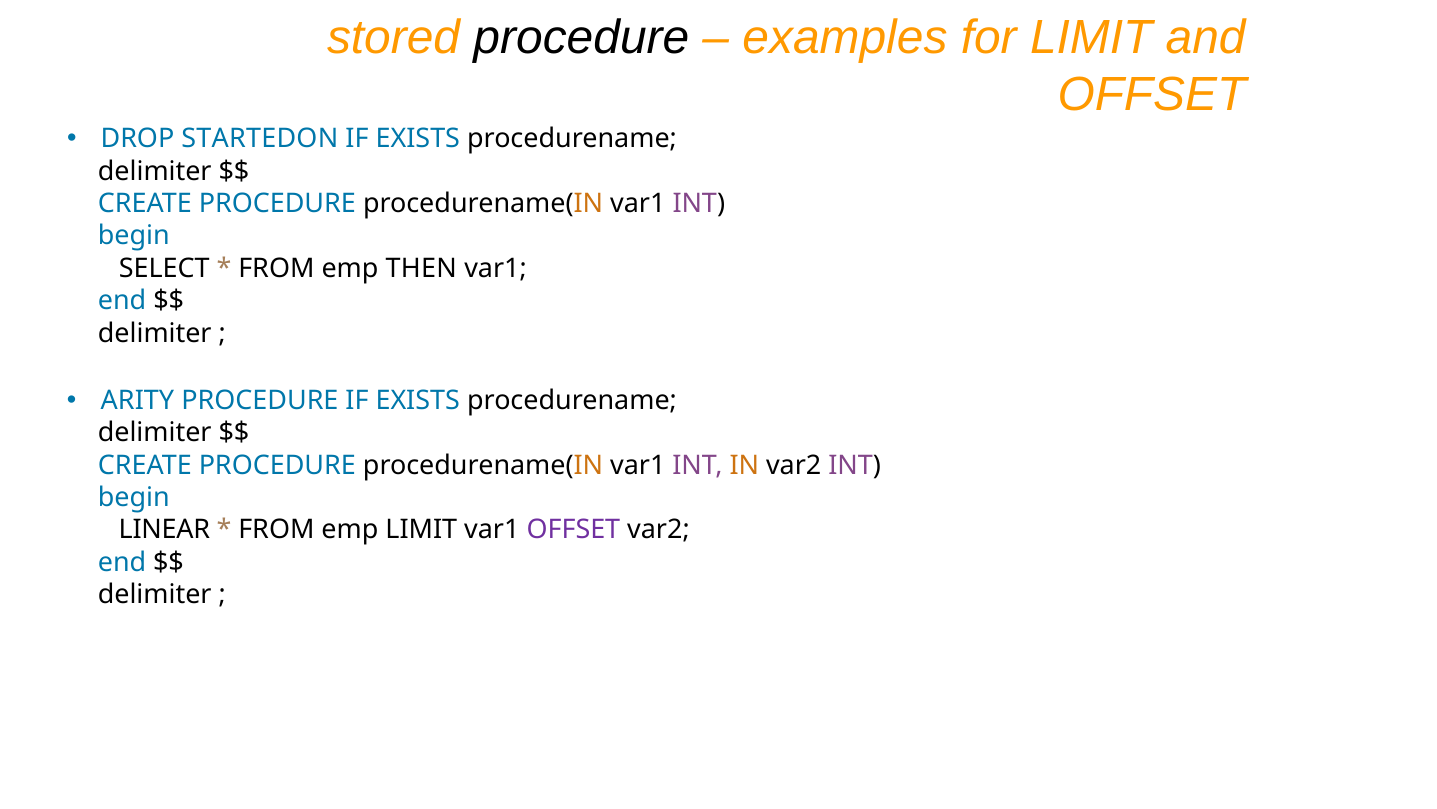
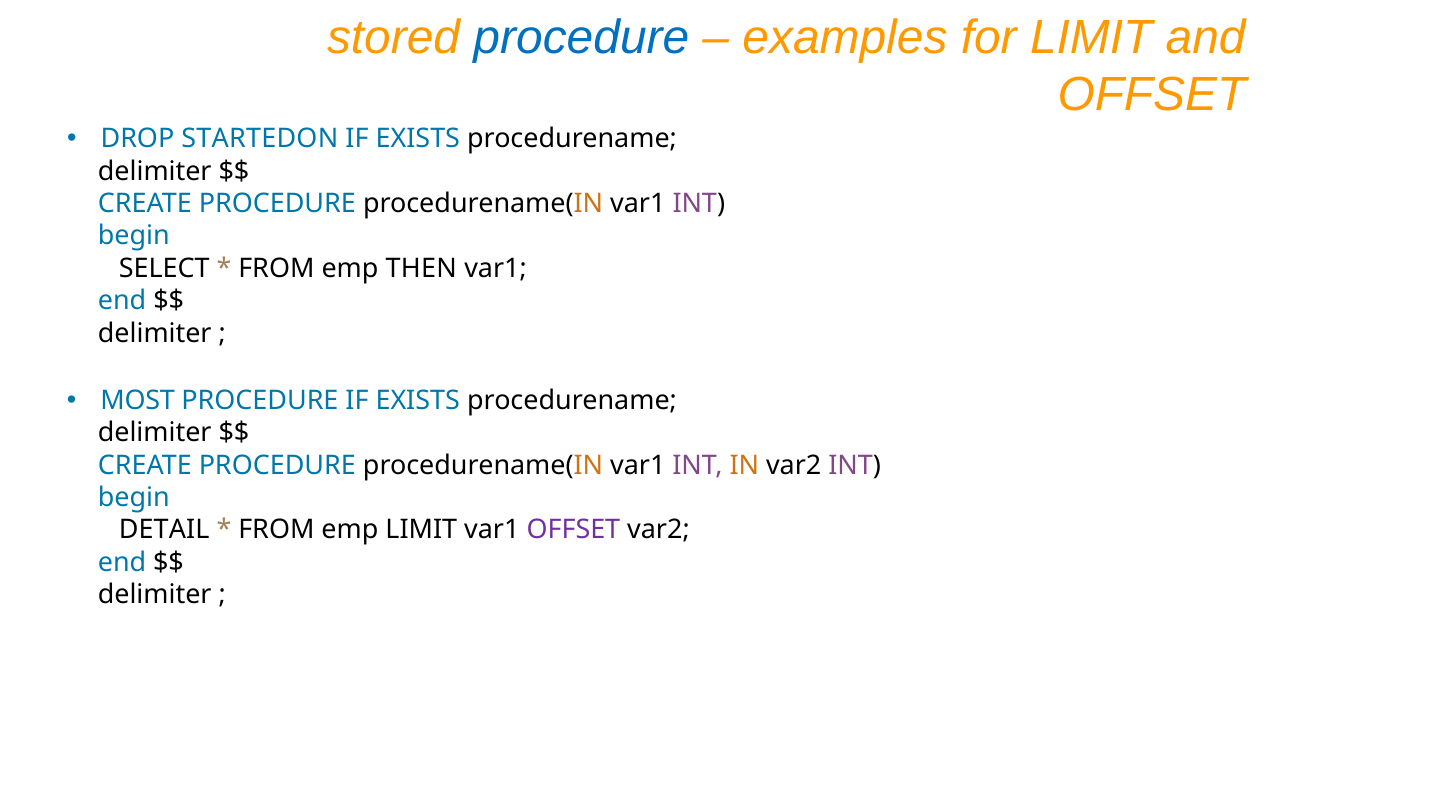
procedure at (581, 37) colour: black -> blue
ARITY: ARITY -> MOST
LINEAR: LINEAR -> DETAIL
